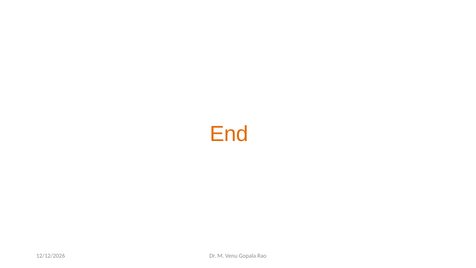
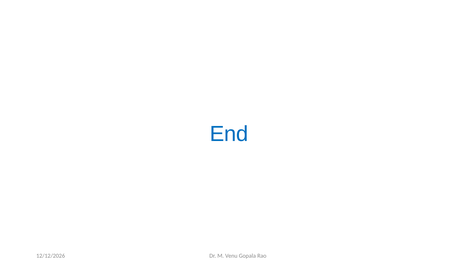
End colour: orange -> blue
